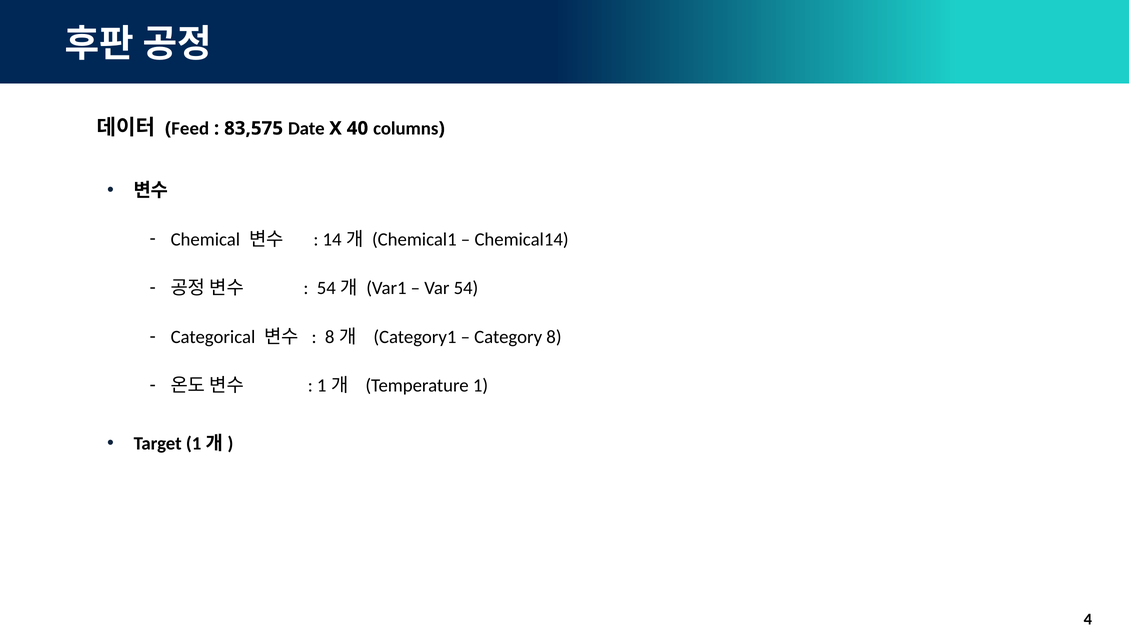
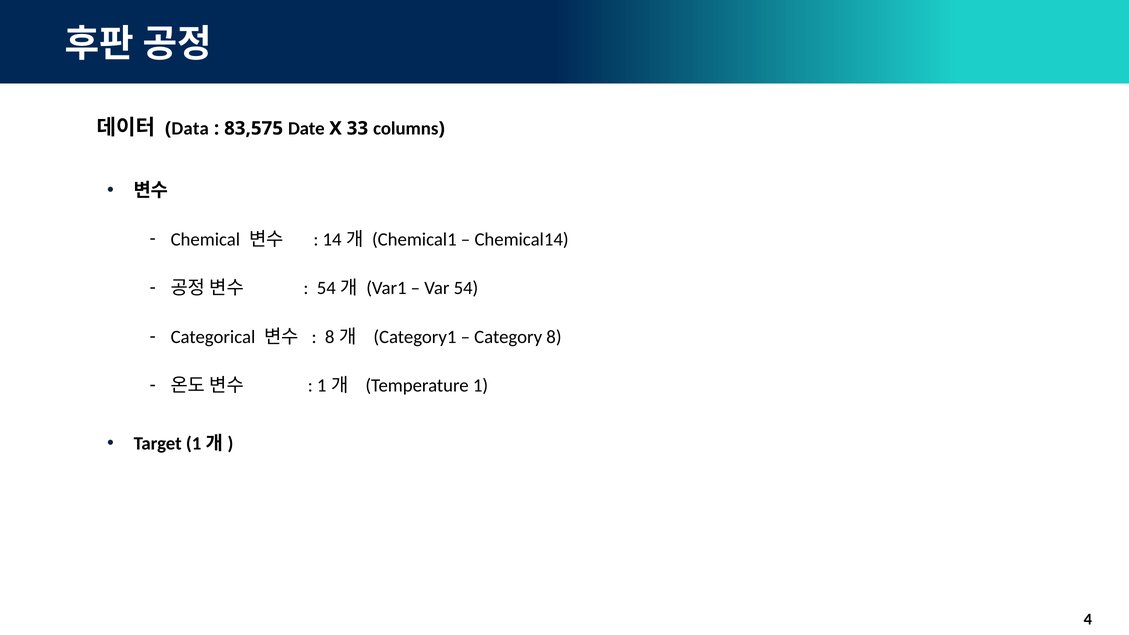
Feed: Feed -> Data
40: 40 -> 33
